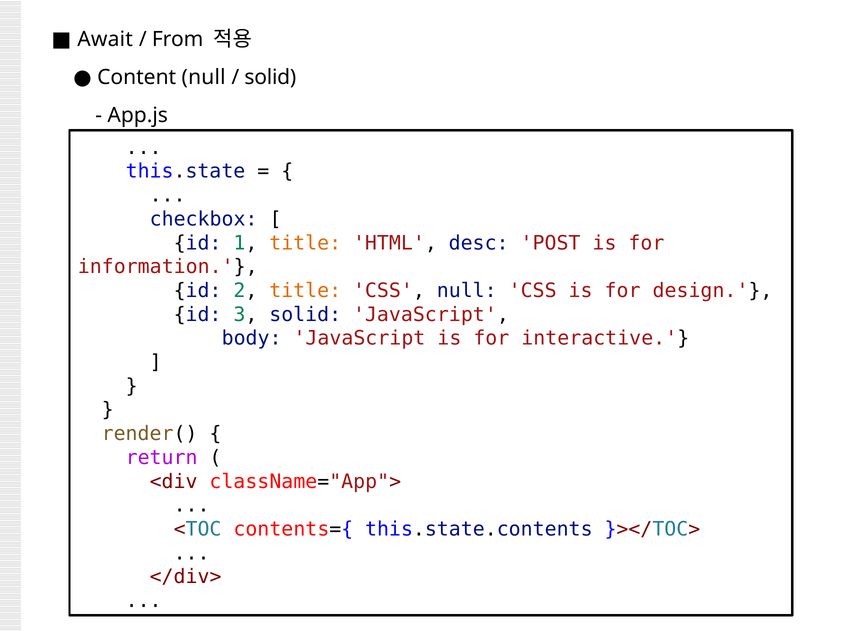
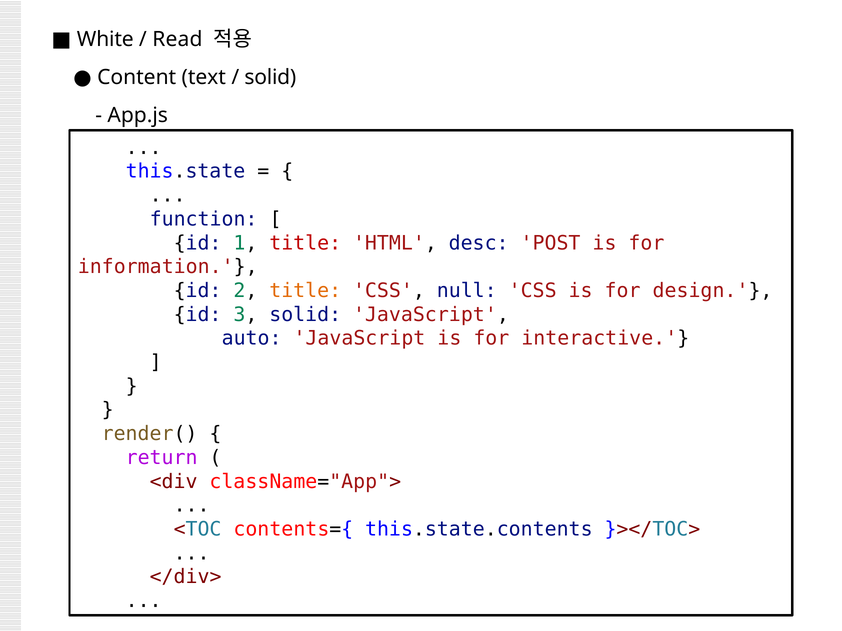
Await: Await -> White
From: From -> Read
Content null: null -> text
checkbox: checkbox -> function
title at (305, 243) colour: orange -> red
body: body -> auto
